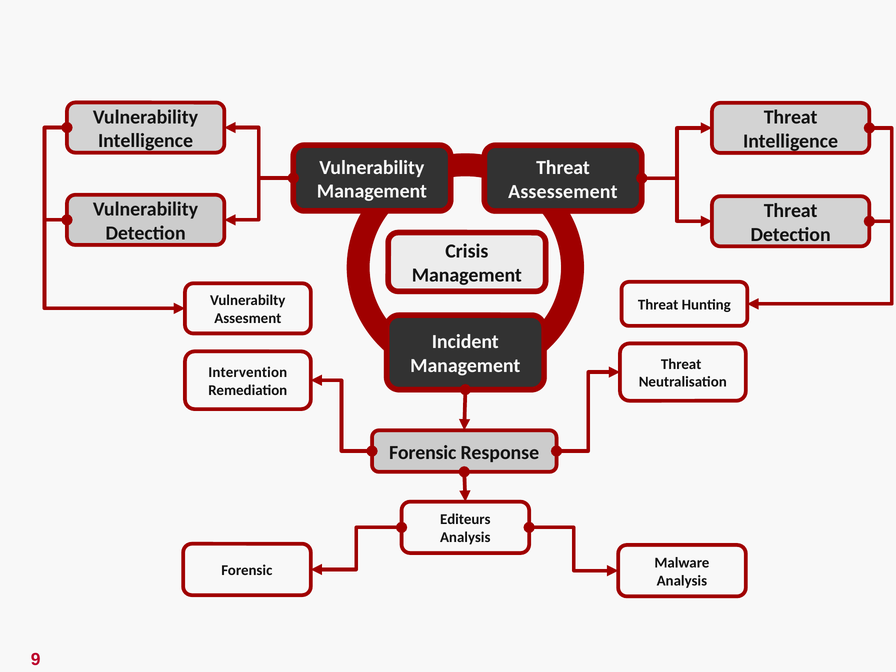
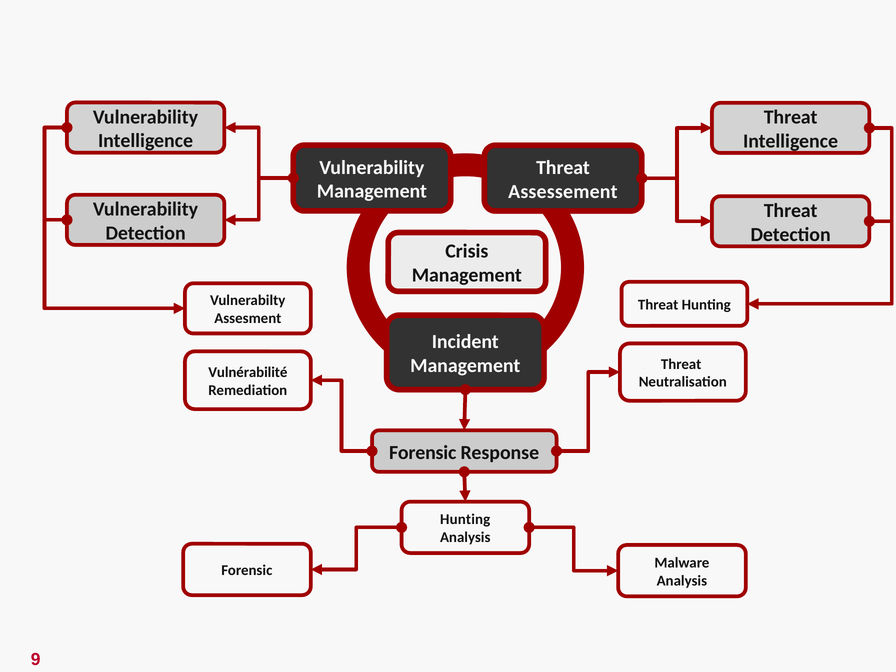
Intervention: Intervention -> Vulnérabilité
Editeurs at (465, 519): Editeurs -> Hunting
